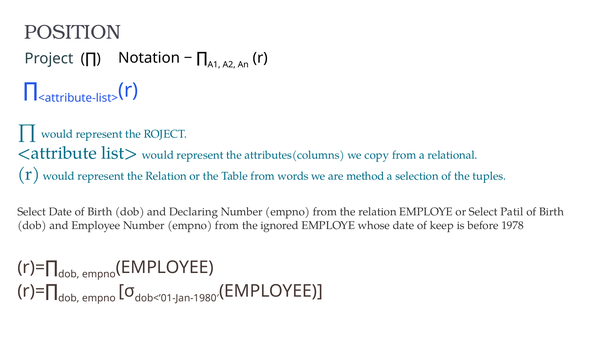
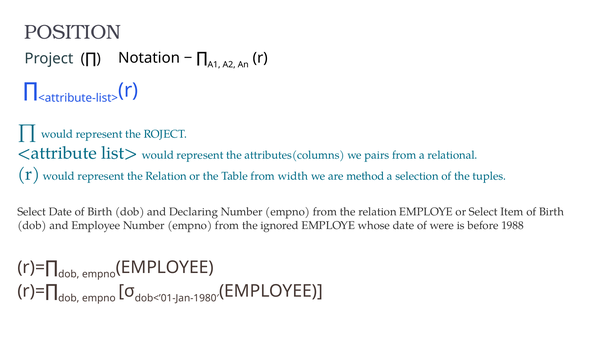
copy: copy -> pairs
words: words -> width
Patil: Patil -> Item
keep: keep -> were
1978: 1978 -> 1988
